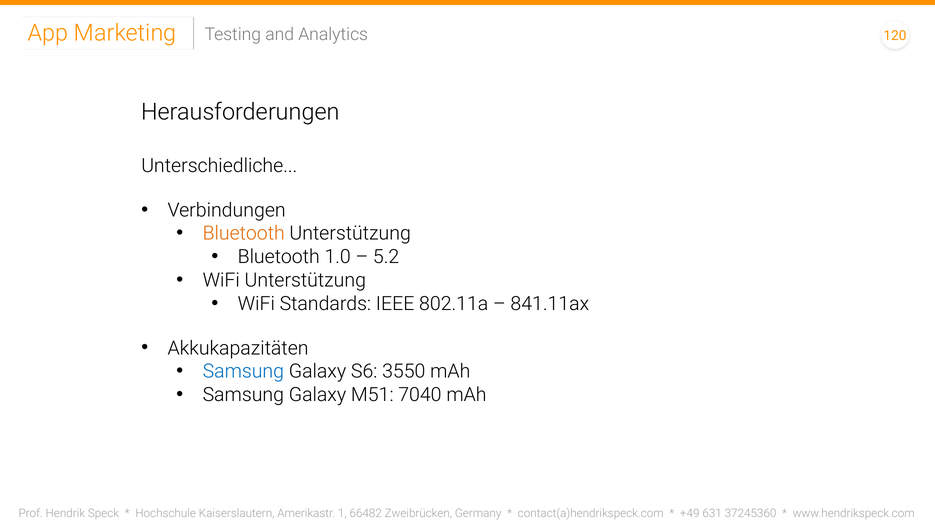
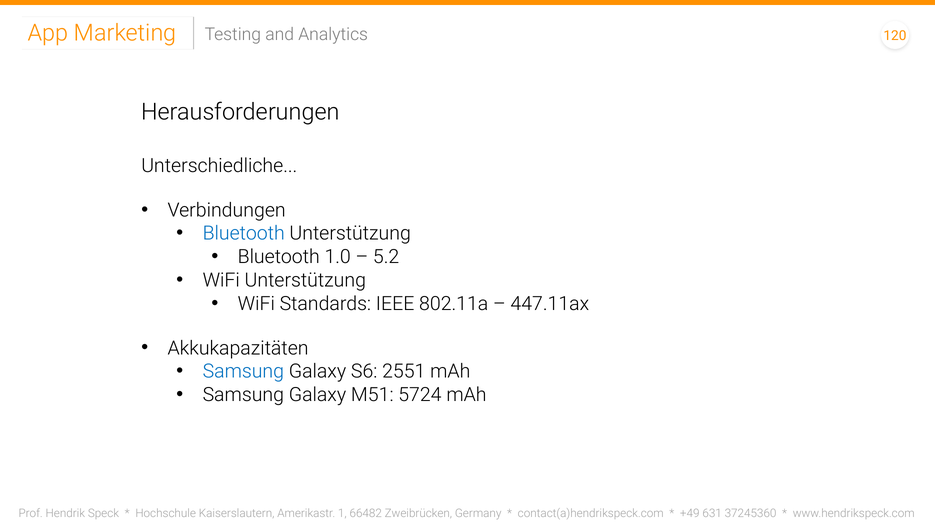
Bluetooth at (244, 234) colour: orange -> blue
841.11ax: 841.11ax -> 447.11ax
3550: 3550 -> 2551
7040: 7040 -> 5724
